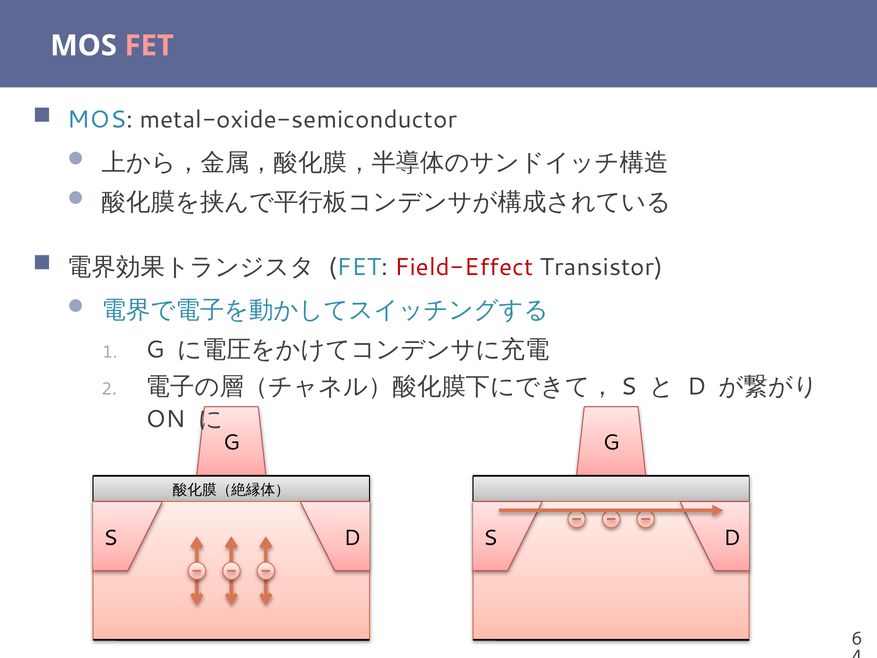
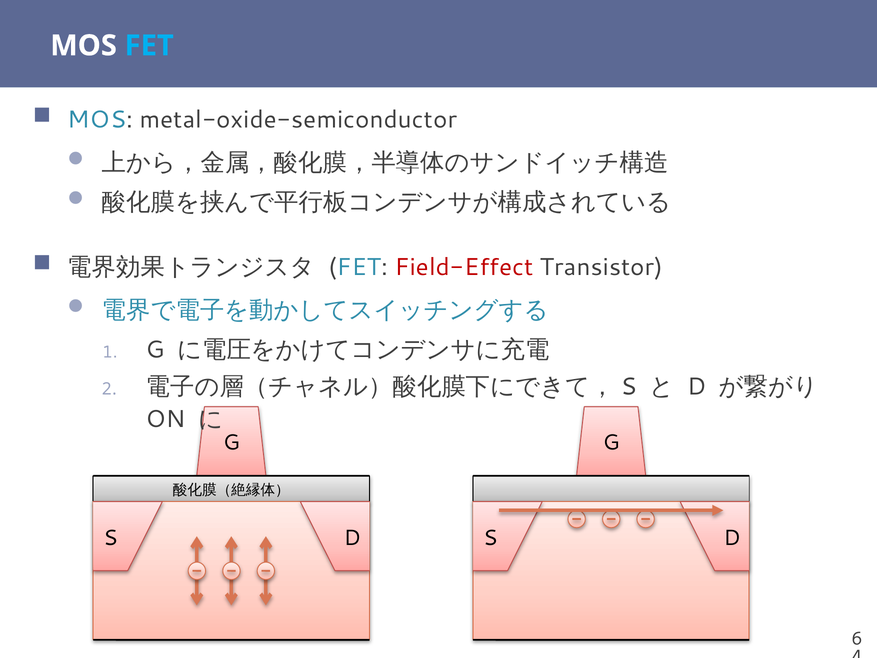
FET at (149, 46) colour: pink -> light blue
